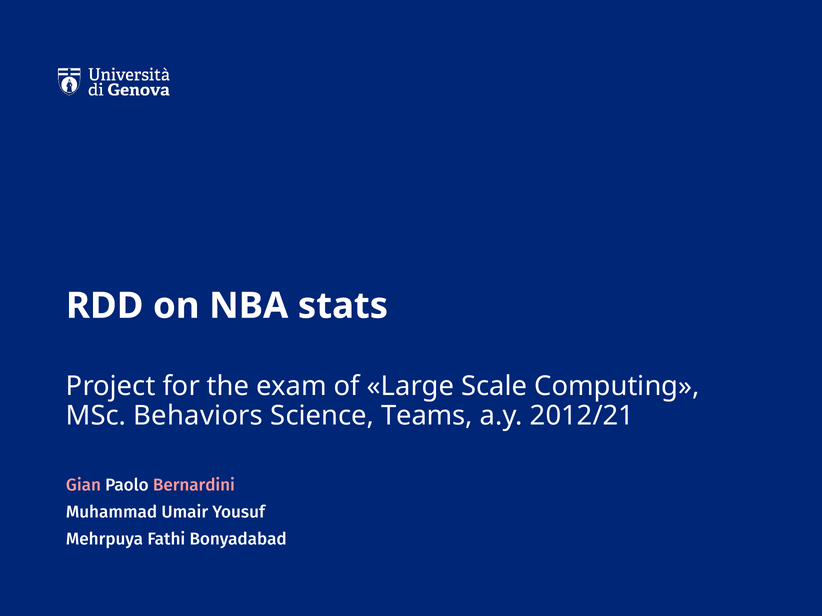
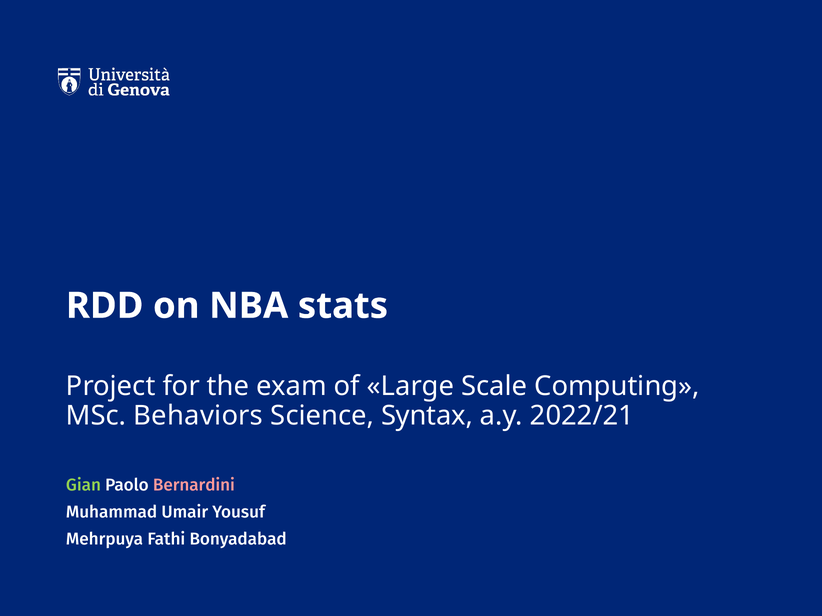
Teams: Teams -> Syntax
2012/21: 2012/21 -> 2022/21
Gian colour: pink -> light green
